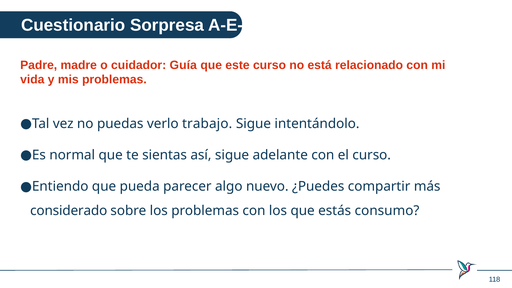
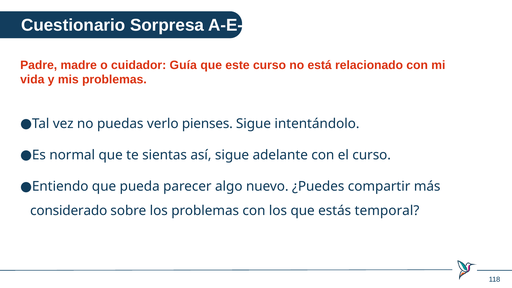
trabajo: trabajo -> pienses
consumo: consumo -> temporal
